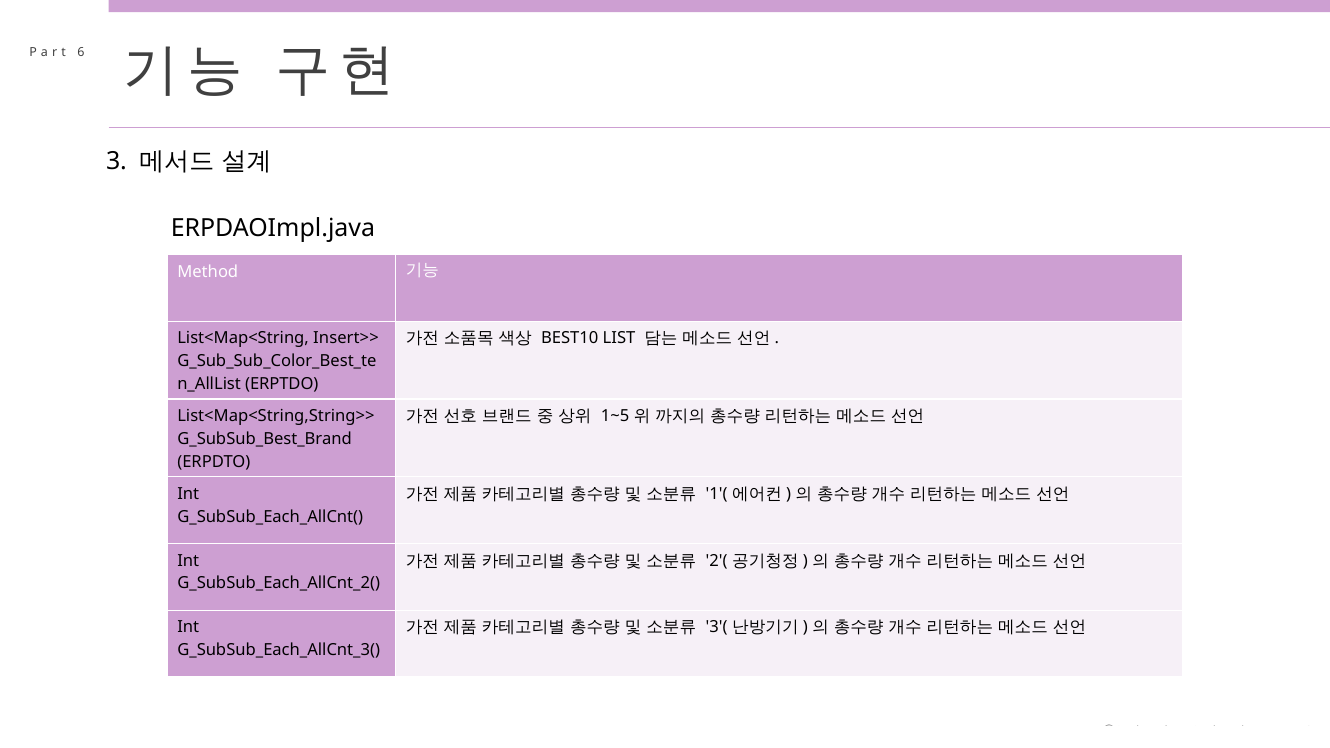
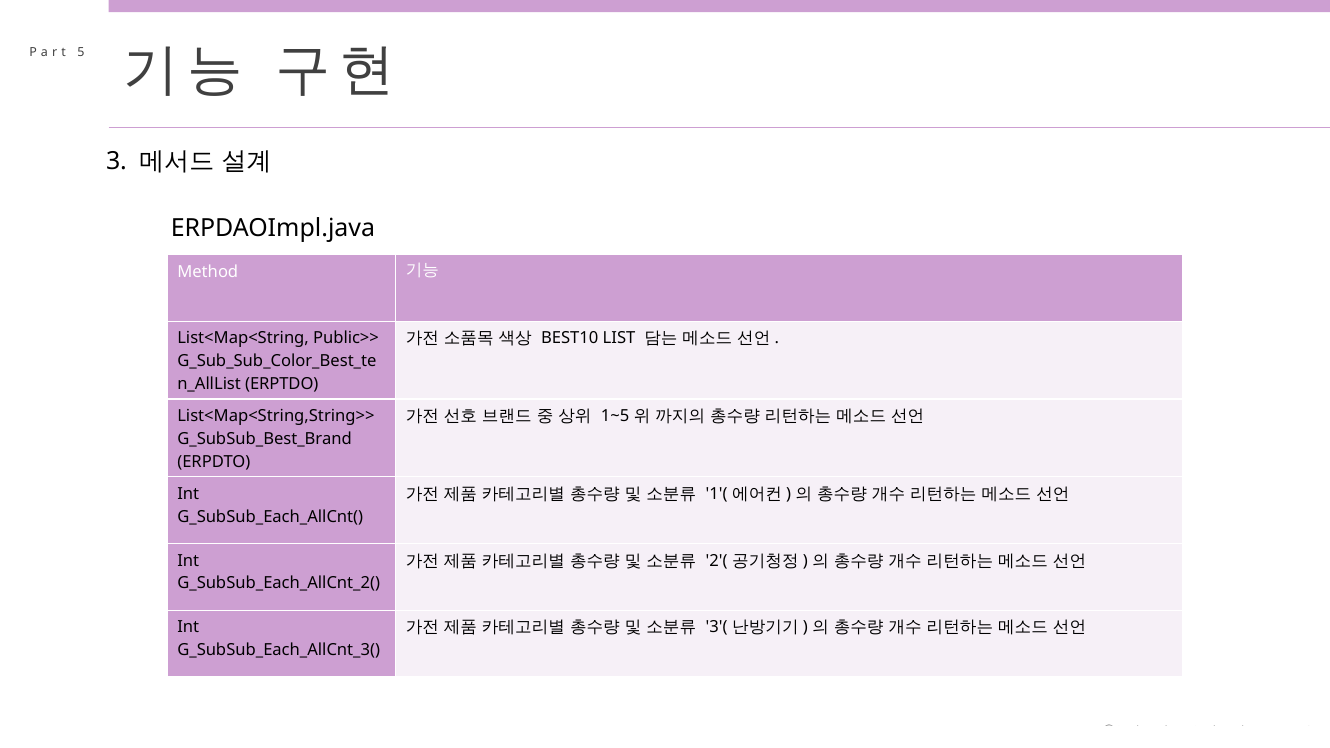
6: 6 -> 5
Insert>>: Insert>> -> Public>>
